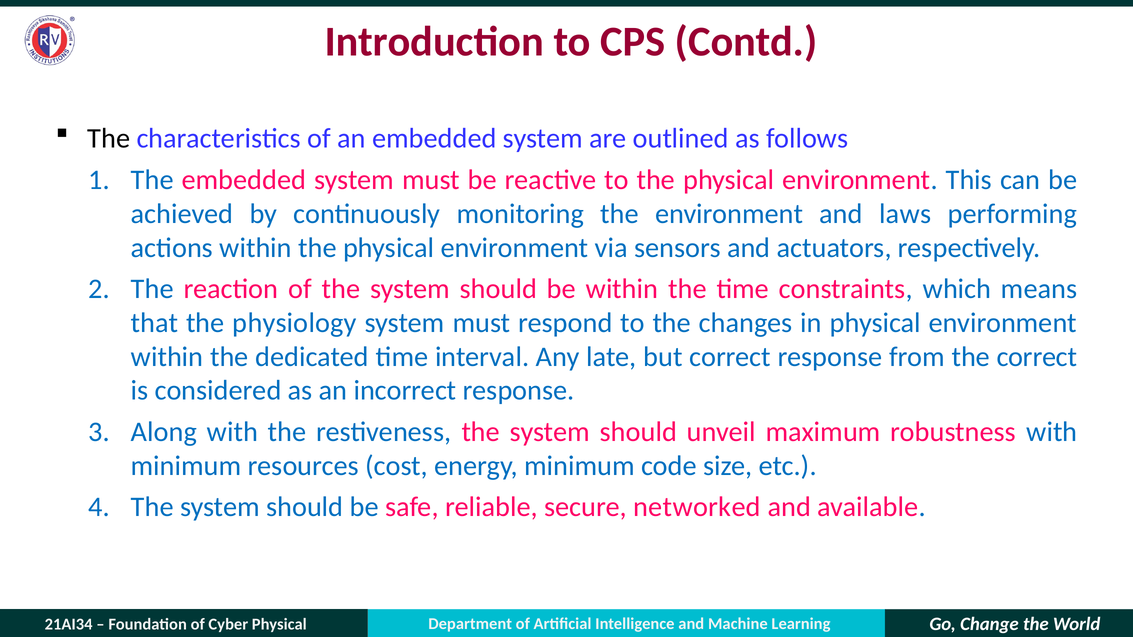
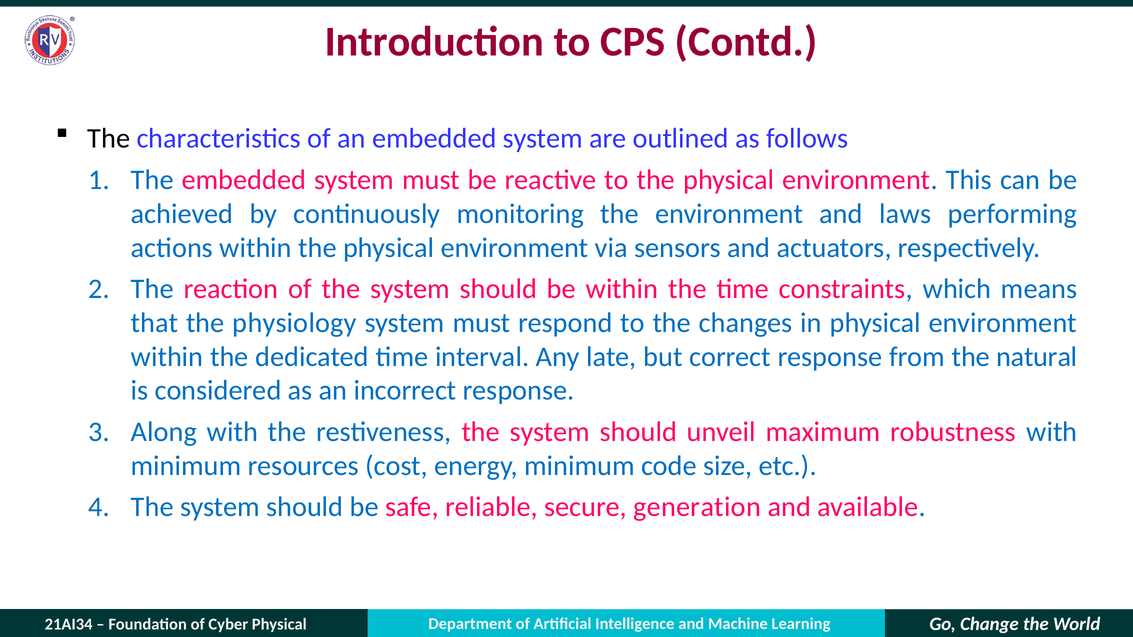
the correct: correct -> natural
networked: networked -> generation
